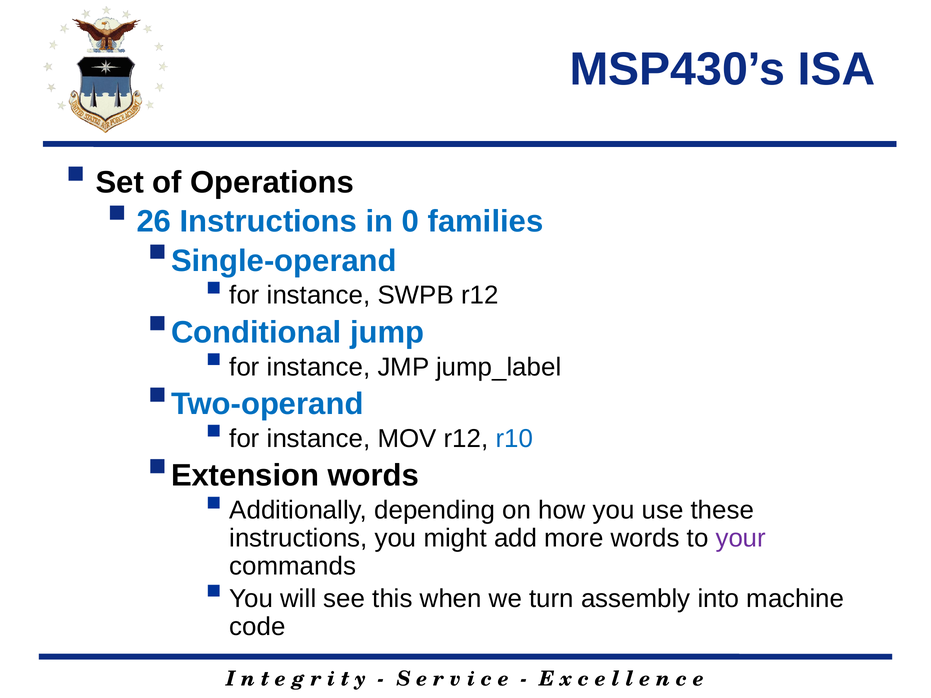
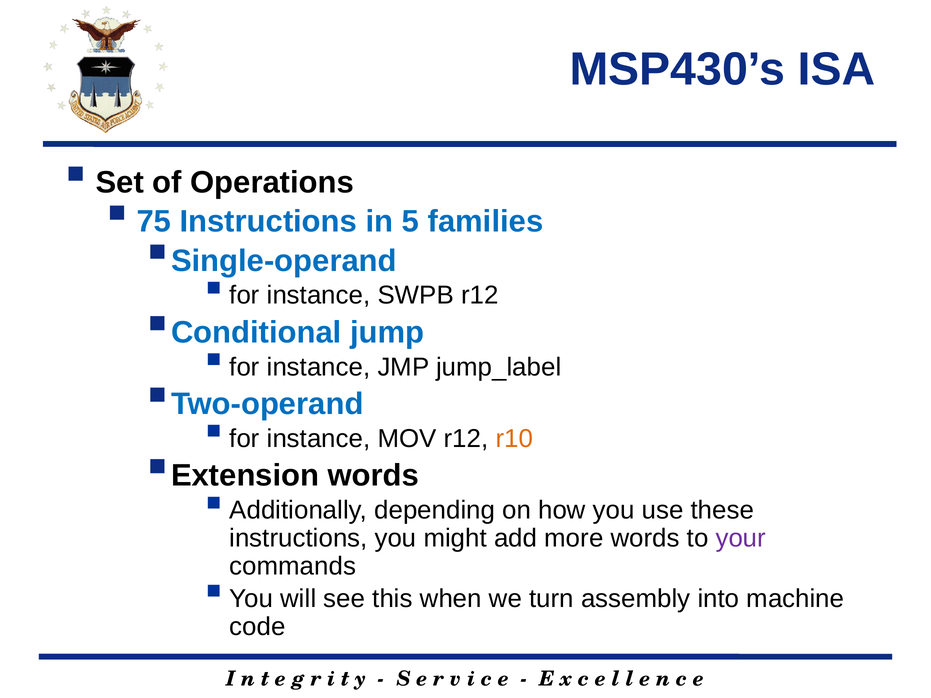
26: 26 -> 75
0: 0 -> 5
r10 colour: blue -> orange
